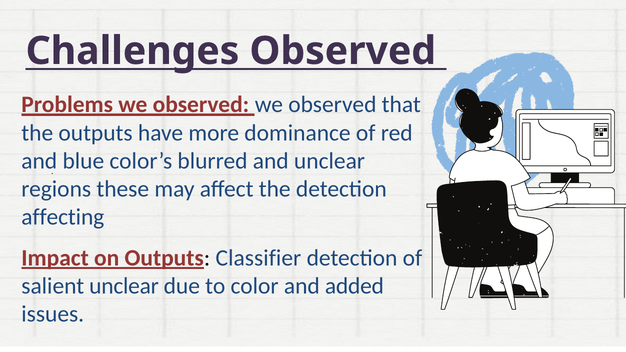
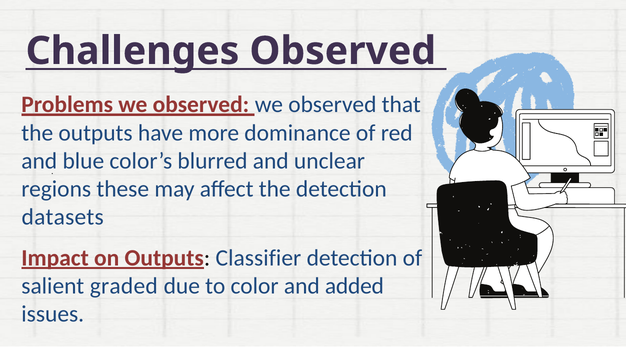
affecting: affecting -> datasets
salient unclear: unclear -> graded
